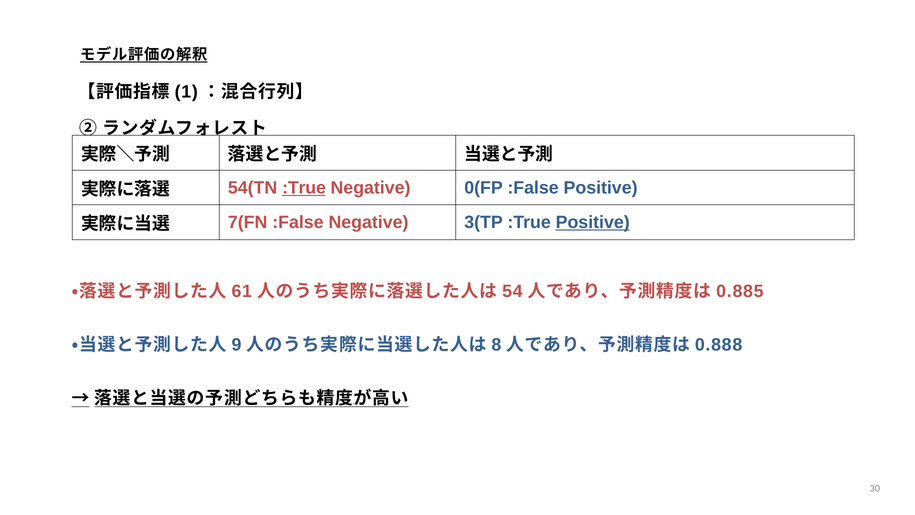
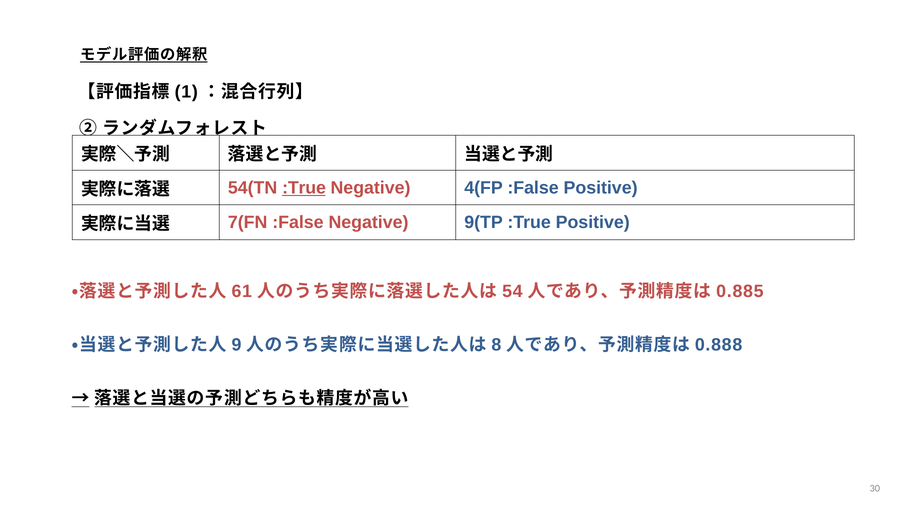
0(FP: 0(FP -> 4(FP
3(TP: 3(TP -> 9(TP
Positive at (593, 222) underline: present -> none
